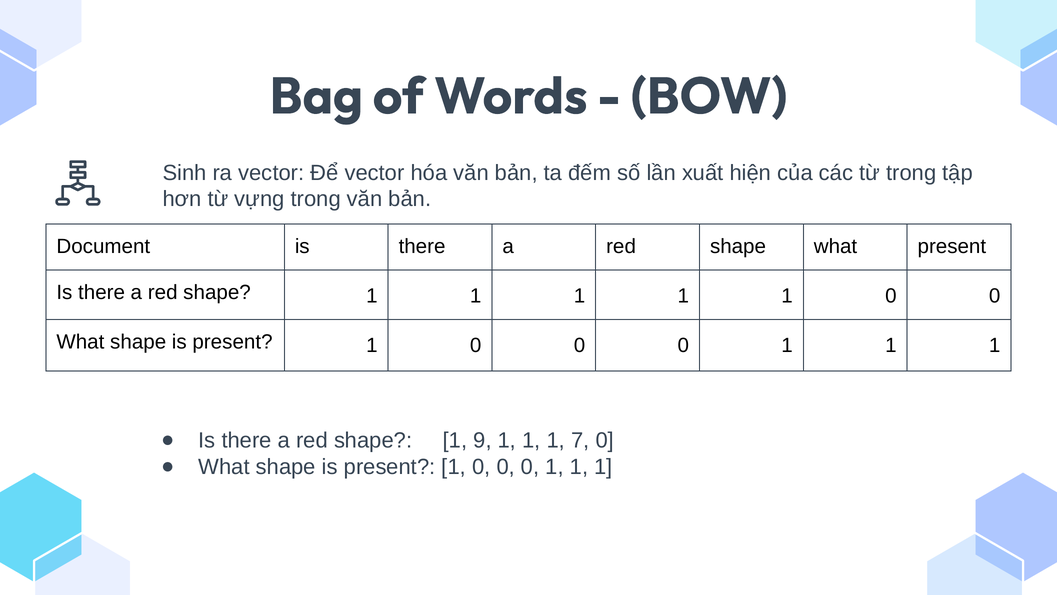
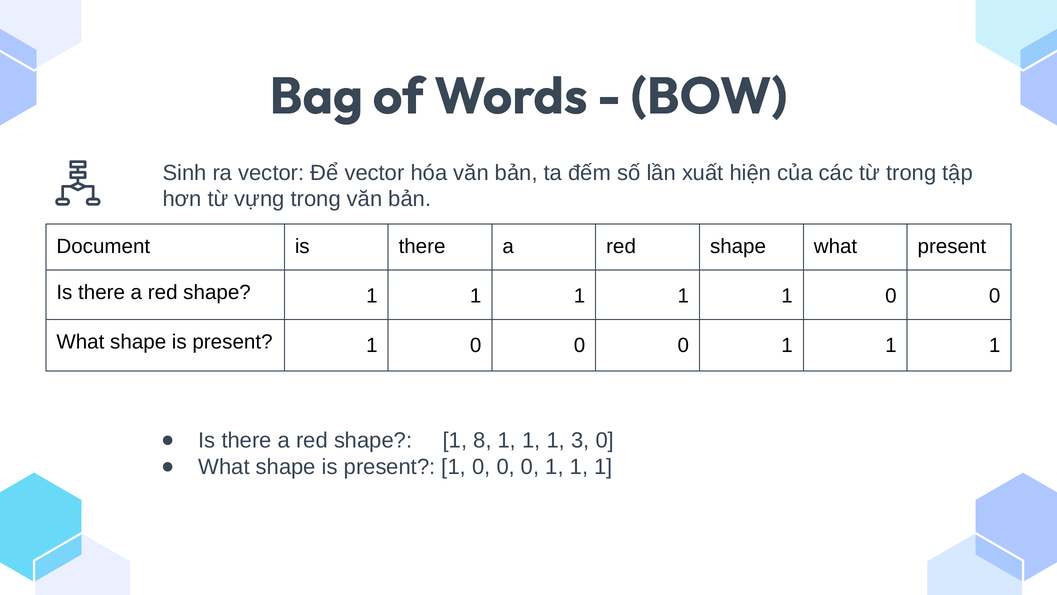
9: 9 -> 8
7: 7 -> 3
